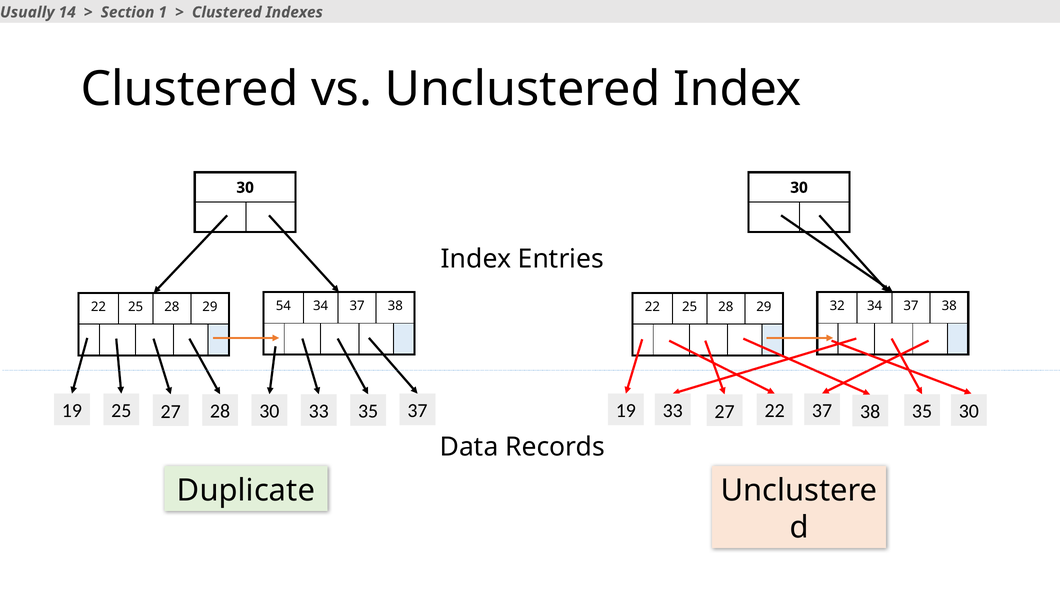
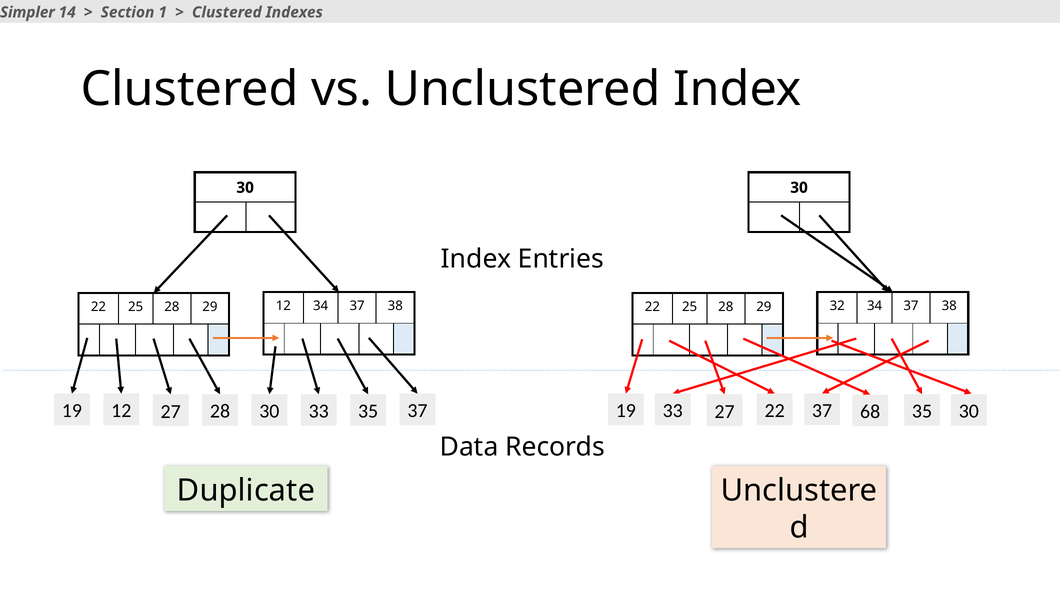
Usually: Usually -> Simpler
29 54: 54 -> 12
19 25: 25 -> 12
27 38: 38 -> 68
